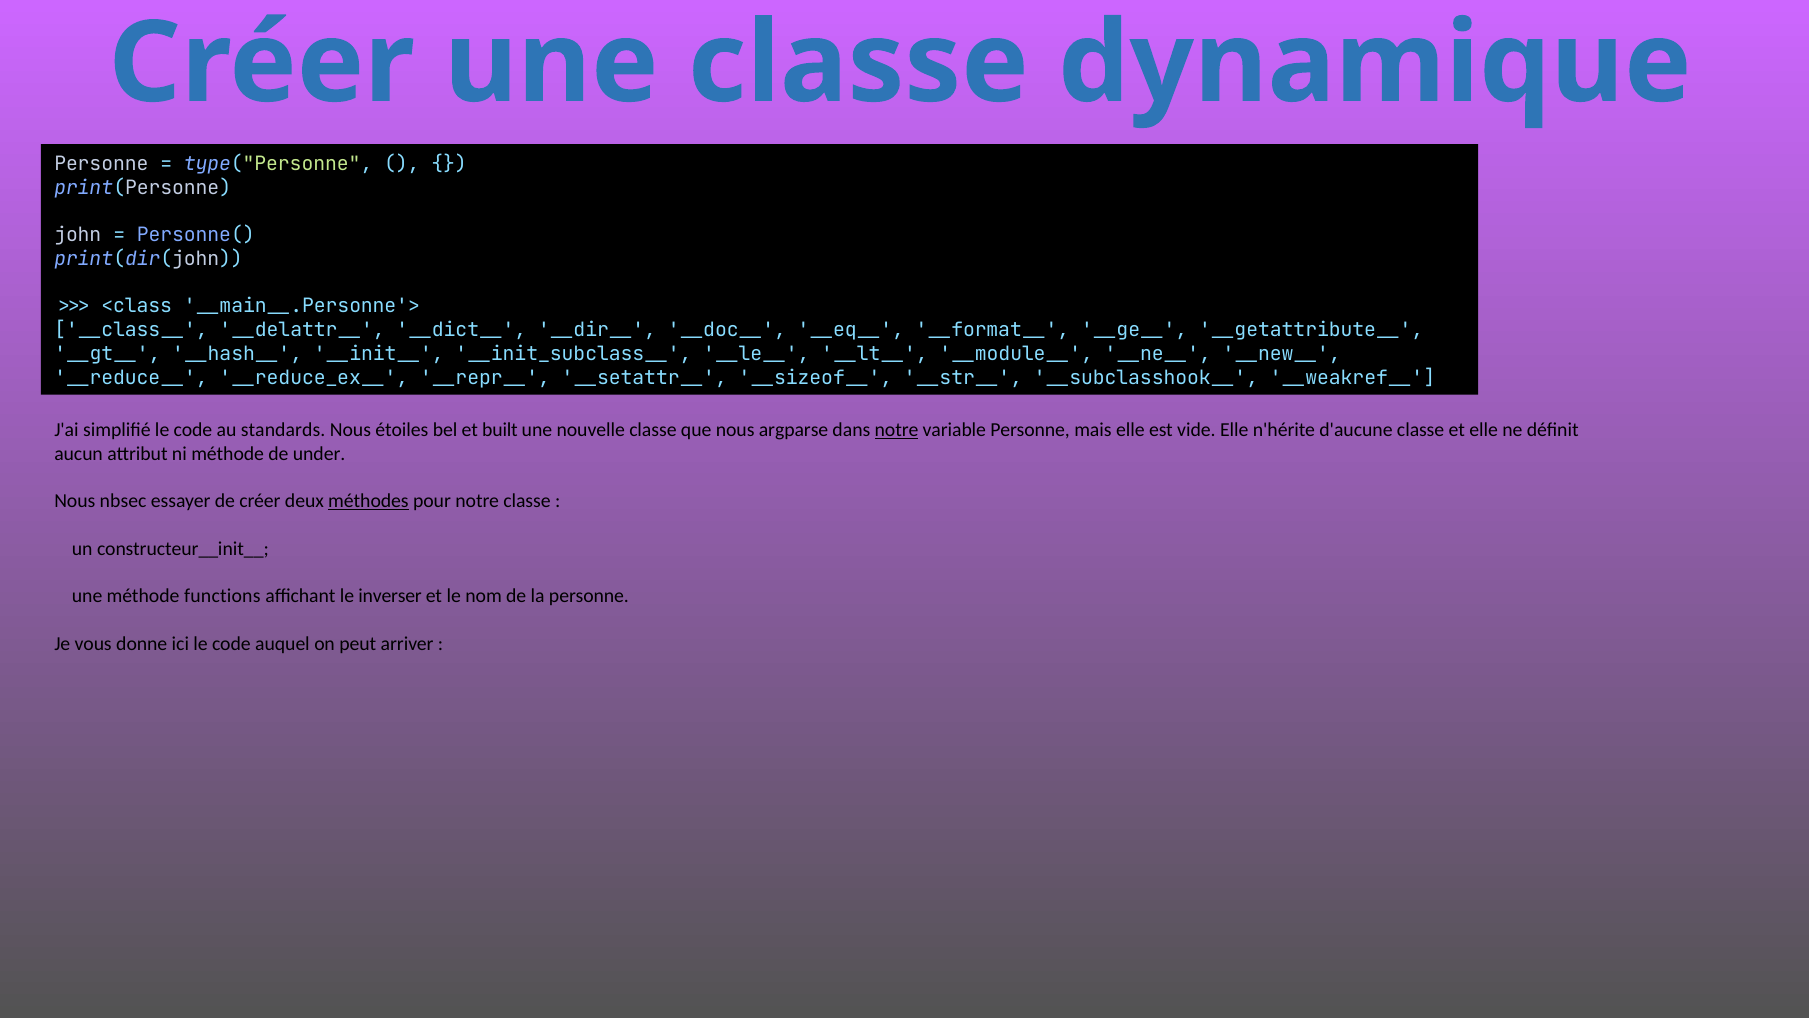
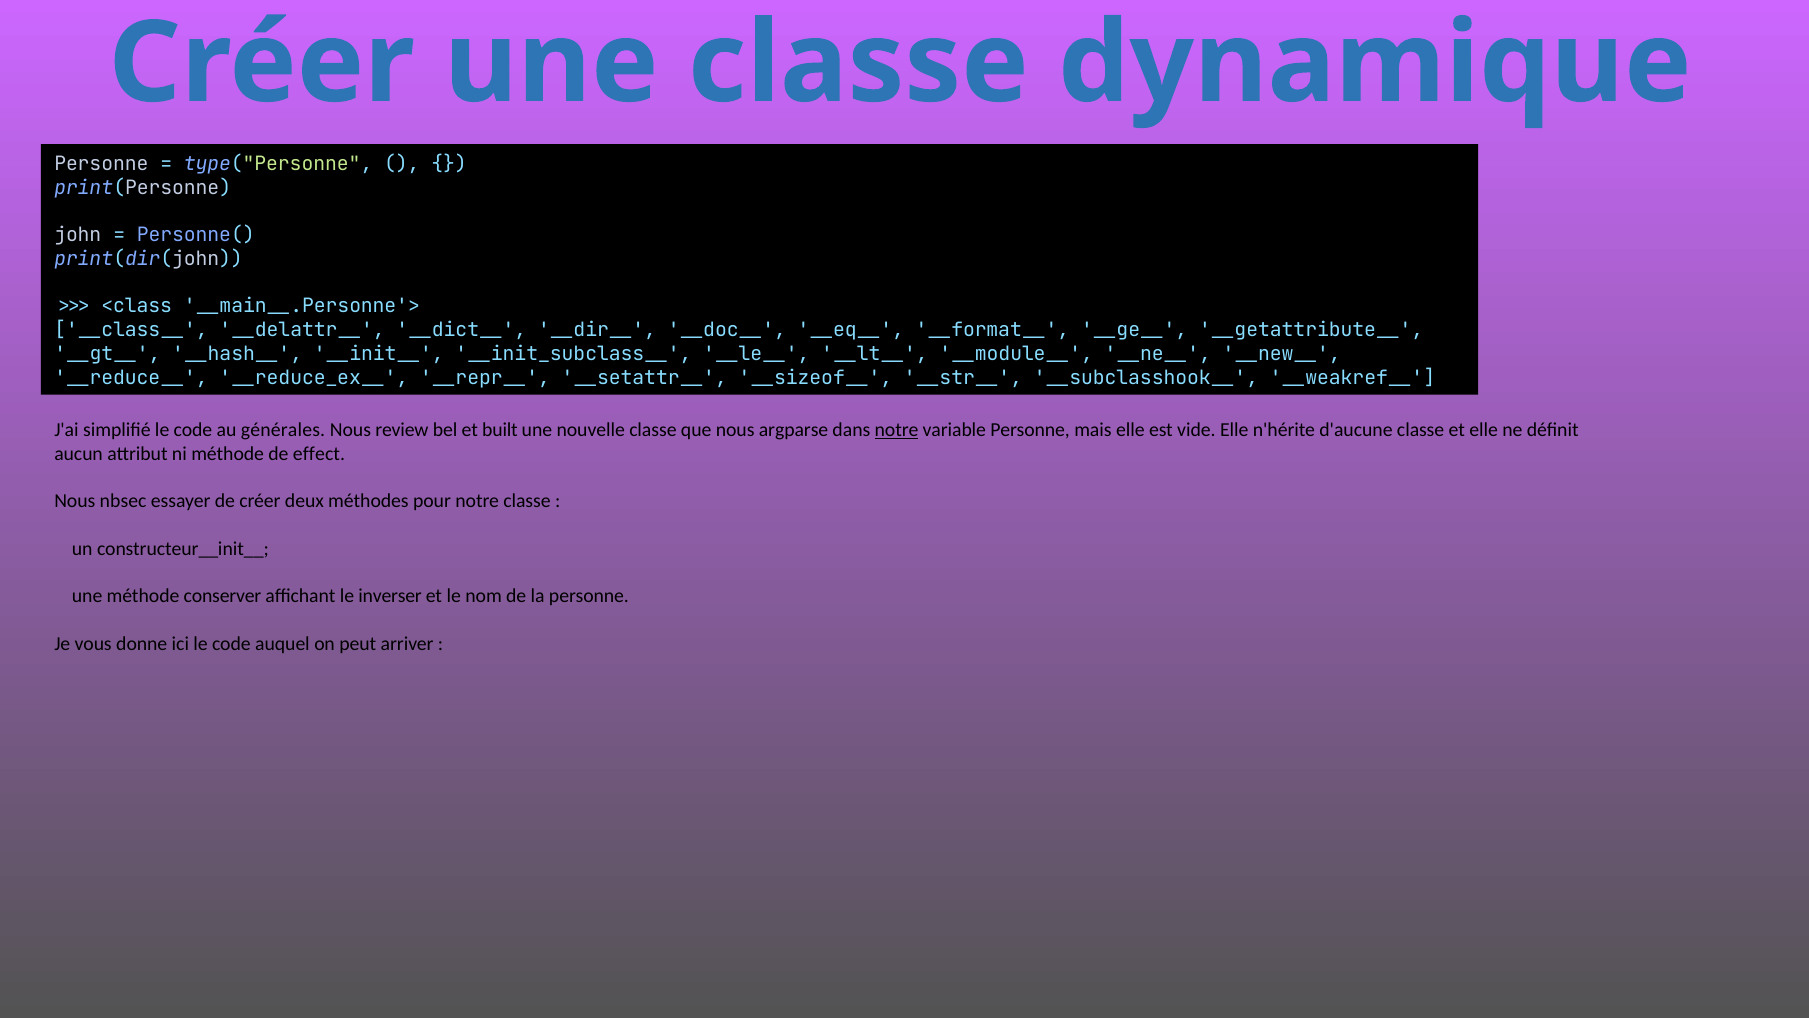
standards: standards -> générales
étoiles: étoiles -> review
under: under -> effect
méthodes underline: present -> none
functions: functions -> conserver
